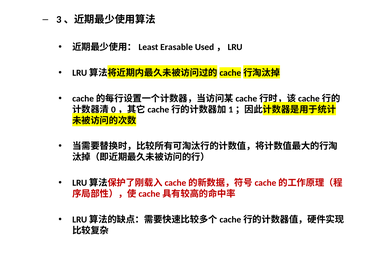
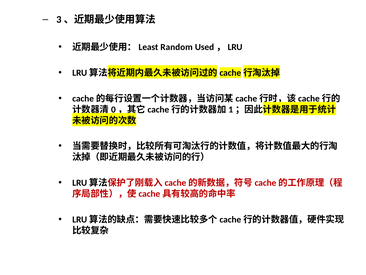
Erasable: Erasable -> Random
